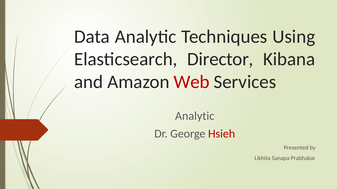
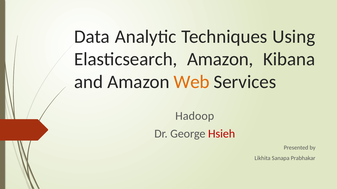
Elasticsearch Director: Director -> Amazon
Web colour: red -> orange
Analytic at (195, 116): Analytic -> Hadoop
